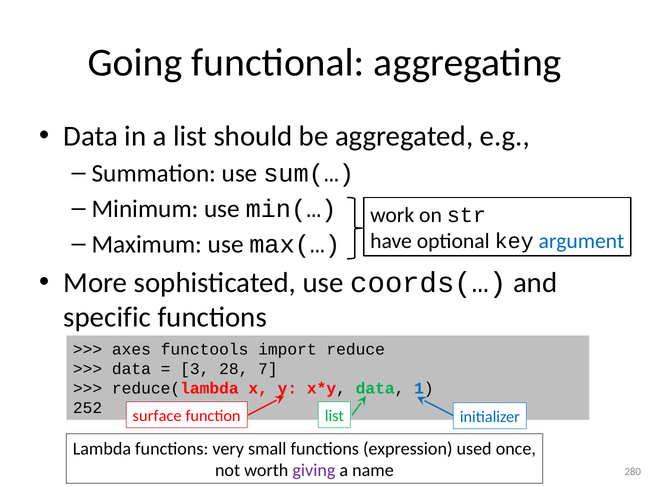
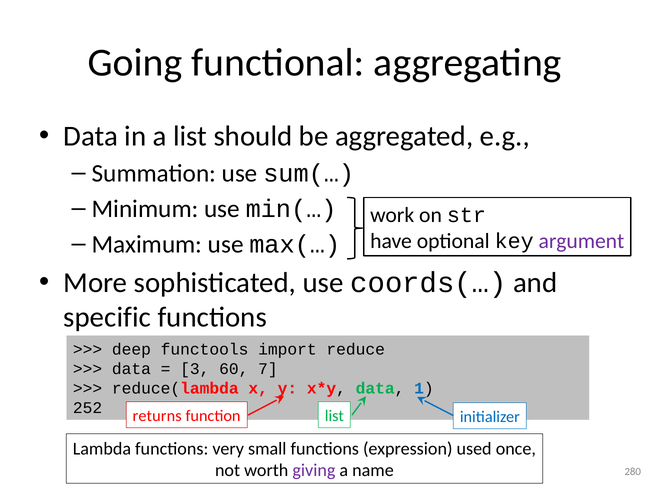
argument colour: blue -> purple
axes: axes -> deep
28: 28 -> 60
surface: surface -> returns
